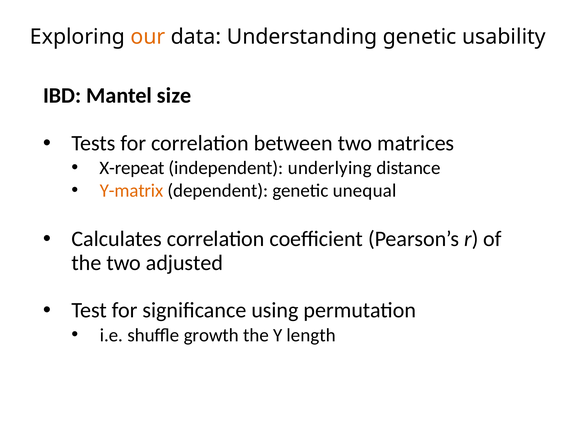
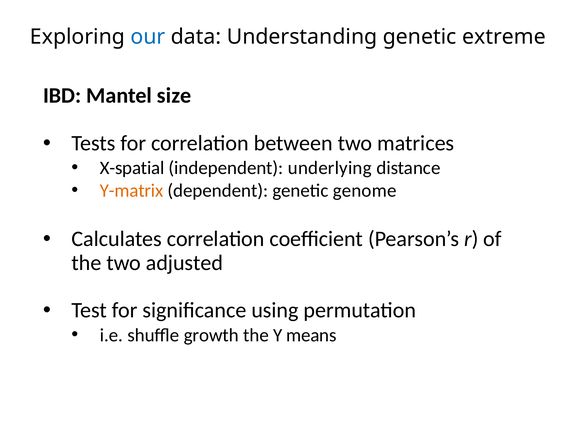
our colour: orange -> blue
usability: usability -> extreme
X-repeat: X-repeat -> X-spatial
unequal: unequal -> genome
length: length -> means
